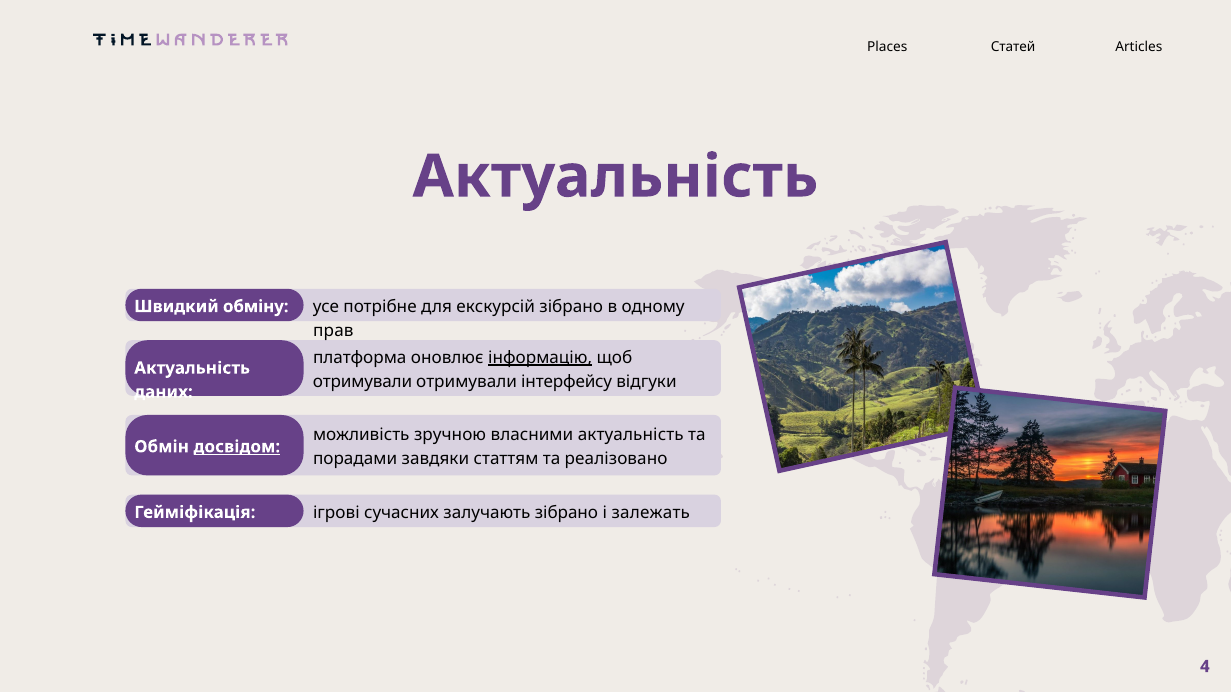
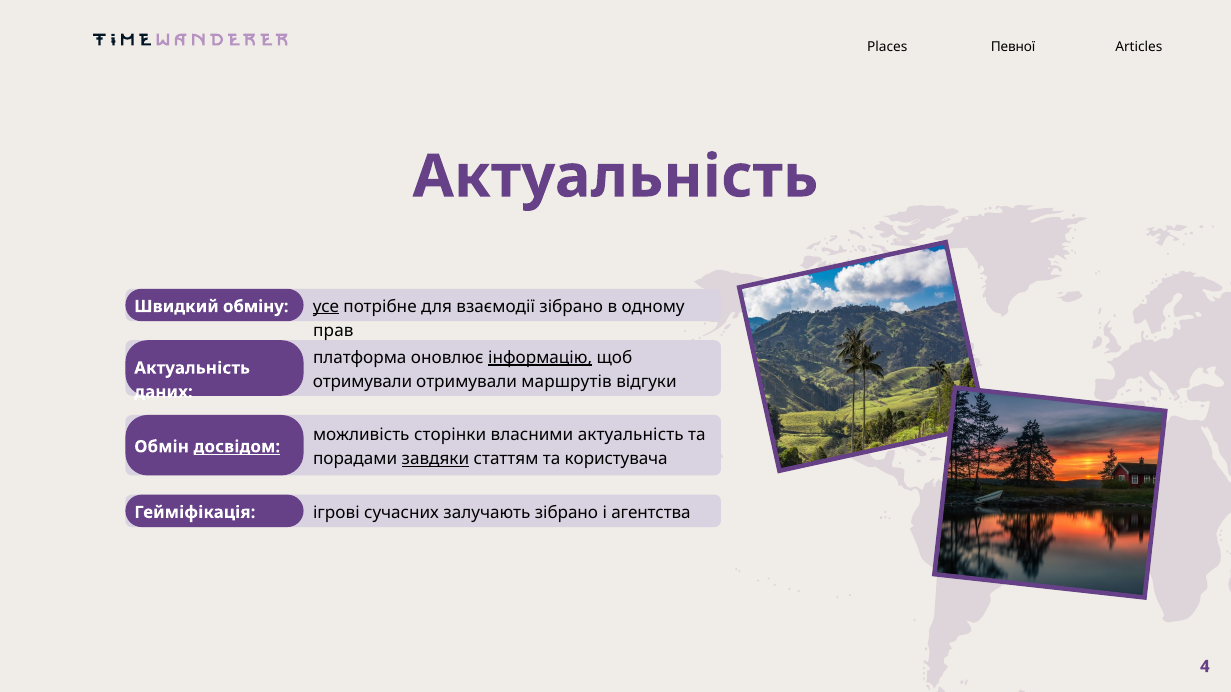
Статей: Статей -> Певної
усе underline: none -> present
екскурсій: екскурсій -> взаємодії
інтерфейсу: інтерфейсу -> маршрутів
зручною: зручною -> сторінки
завдяки underline: none -> present
реалізовано: реалізовано -> користувача
залежать: залежать -> агентства
